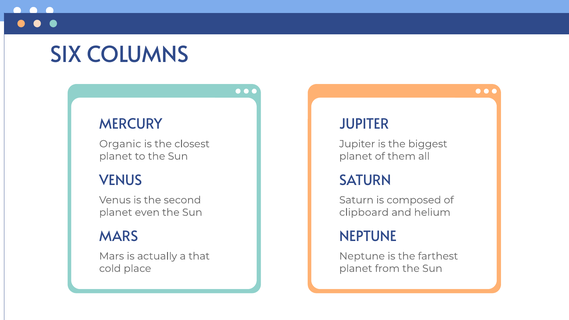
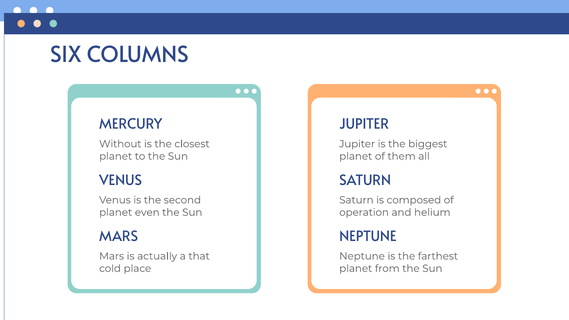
Organic: Organic -> Without
clipboard: clipboard -> operation
